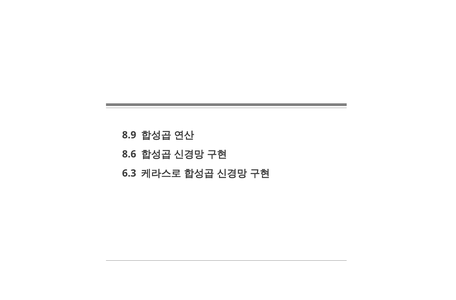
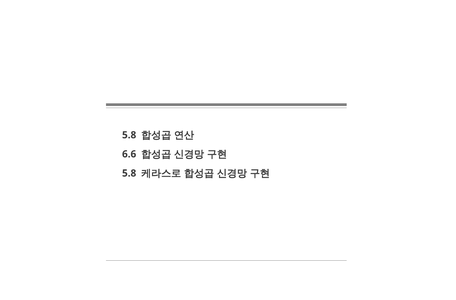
8.9 at (129, 135): 8.9 -> 5.8
8.6: 8.6 -> 6.6
6.3 at (129, 173): 6.3 -> 5.8
